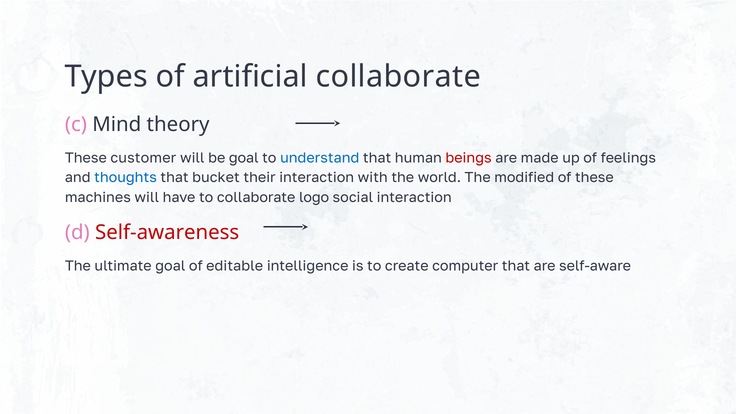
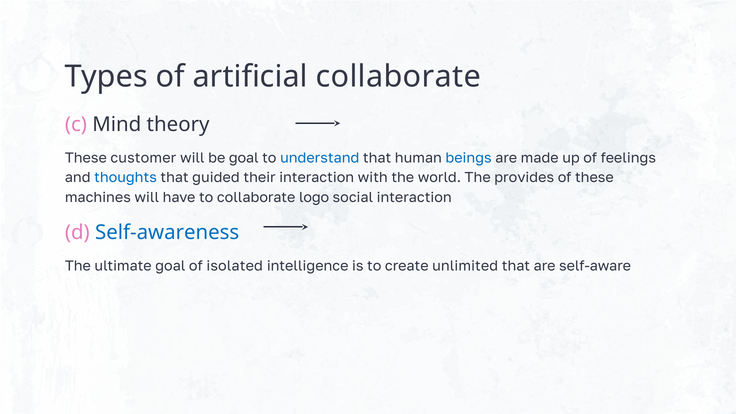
beings colour: red -> blue
bucket: bucket -> guided
modified: modified -> provides
Self-awareness colour: red -> blue
editable: editable -> isolated
computer: computer -> unlimited
